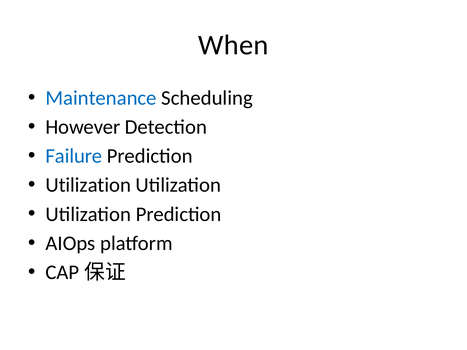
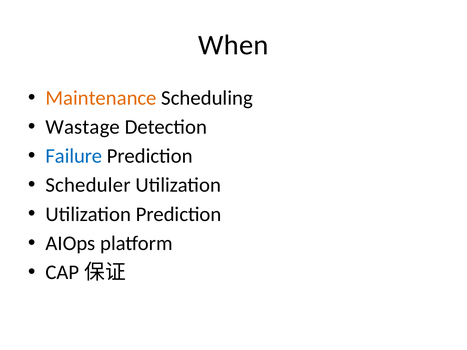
Maintenance colour: blue -> orange
However: However -> Wastage
Utilization at (88, 185): Utilization -> Scheduler
